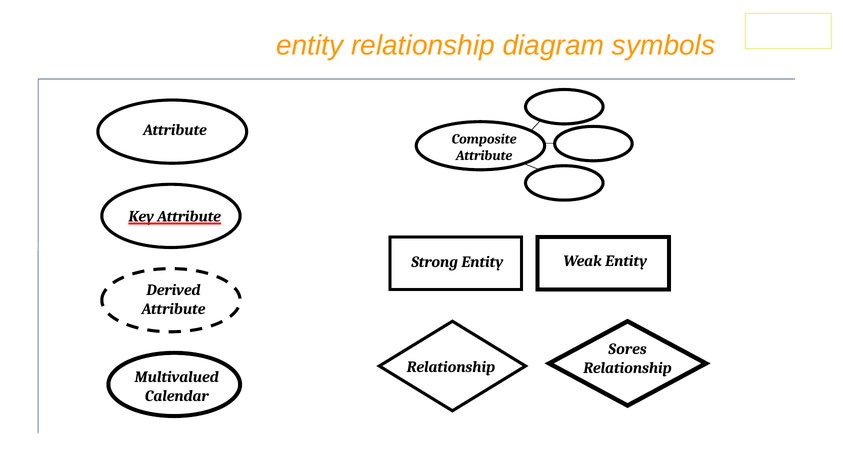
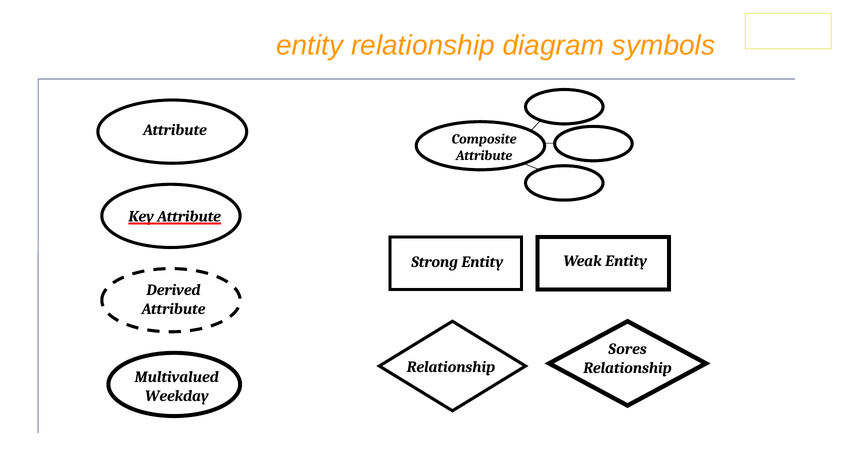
Calendar: Calendar -> Weekday
